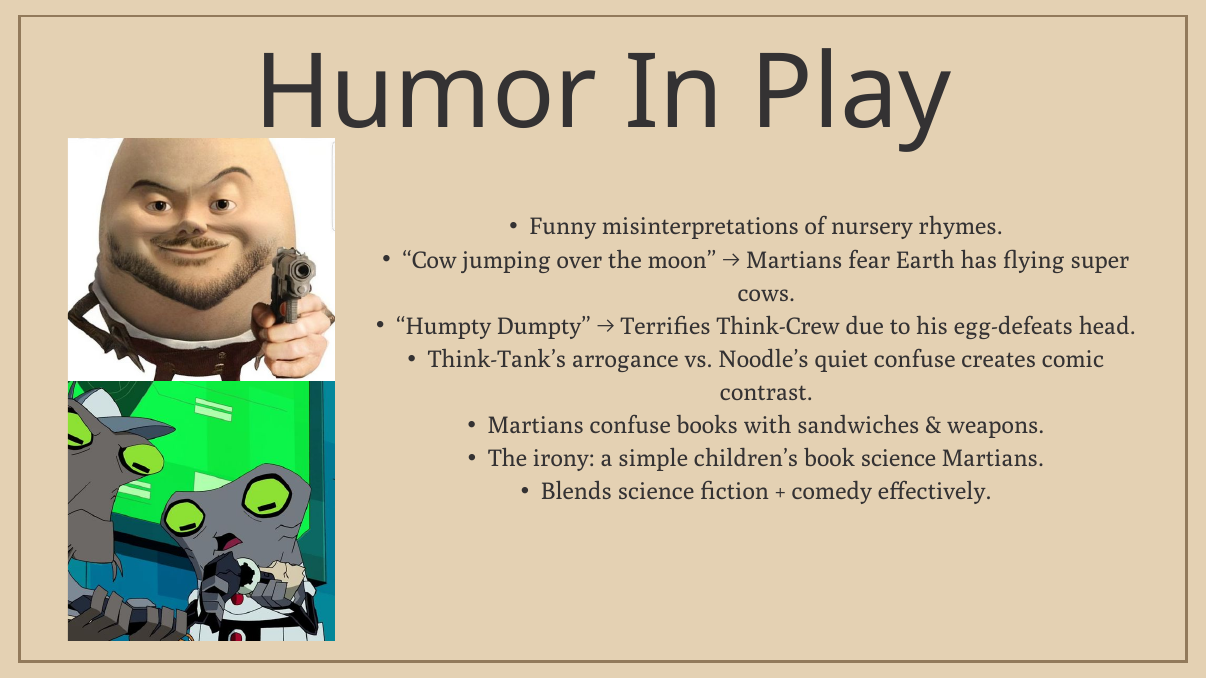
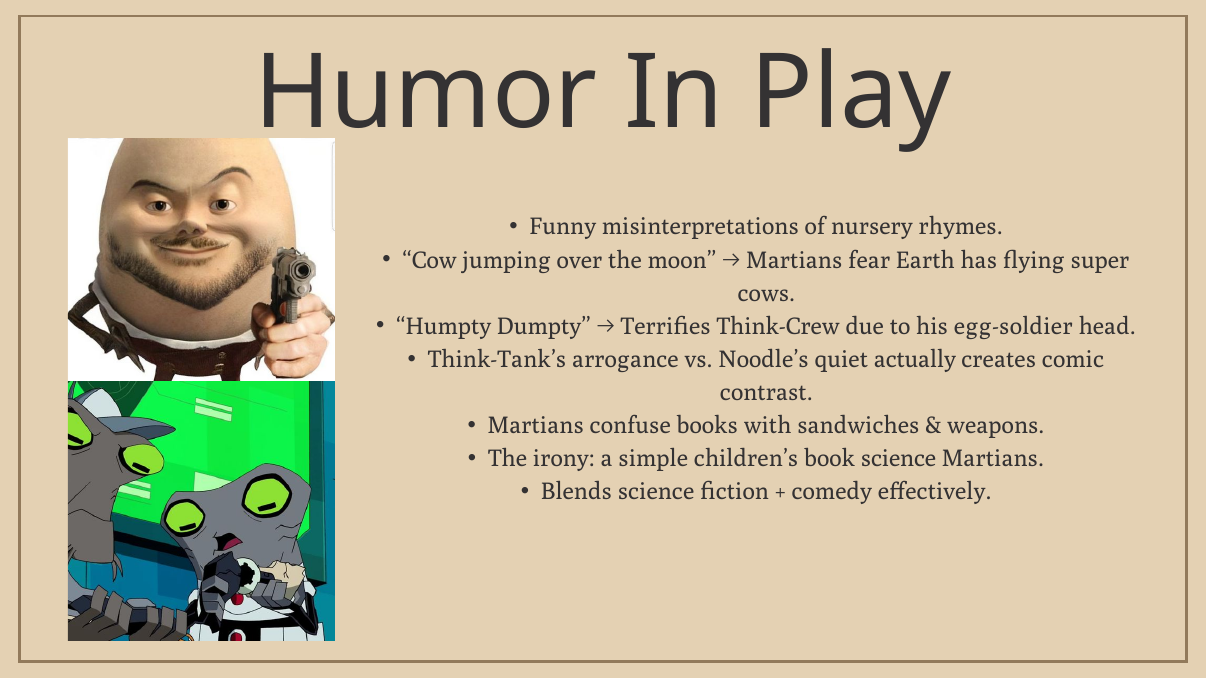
egg-defeats: egg-defeats -> egg-soldier
quiet confuse: confuse -> actually
